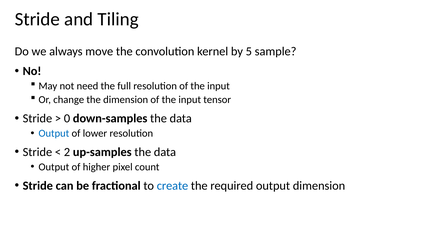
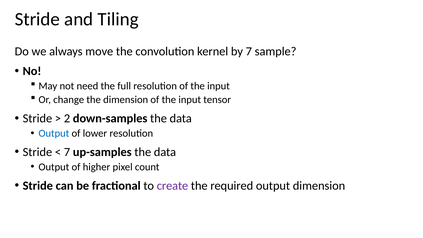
by 5: 5 -> 7
0: 0 -> 2
2 at (67, 152): 2 -> 7
create colour: blue -> purple
